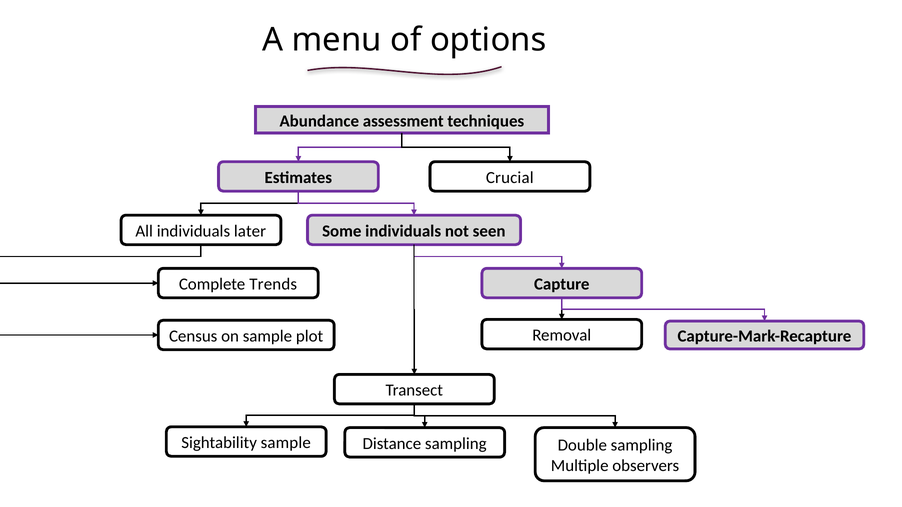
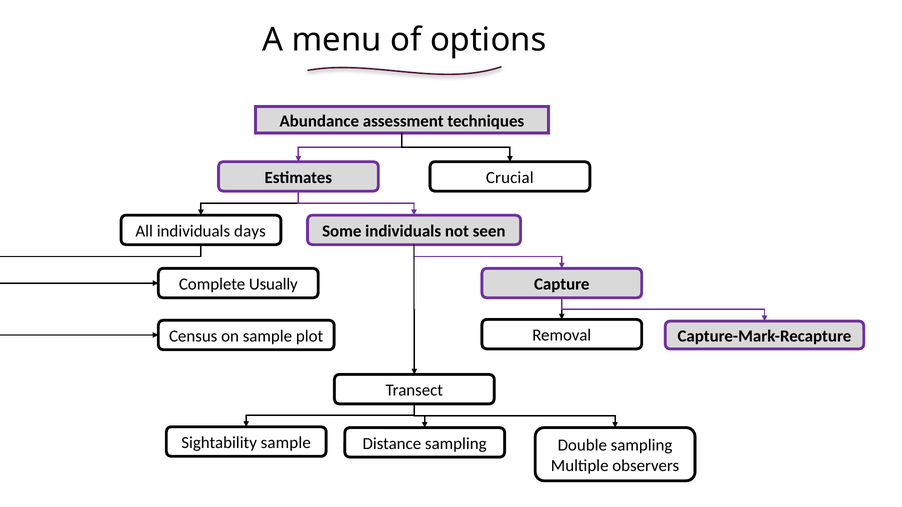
later: later -> days
Trends: Trends -> Usually
